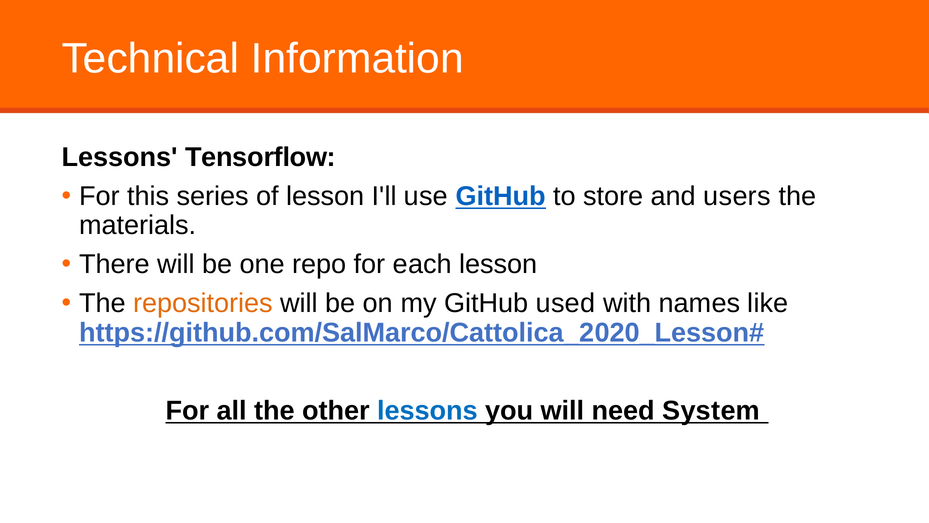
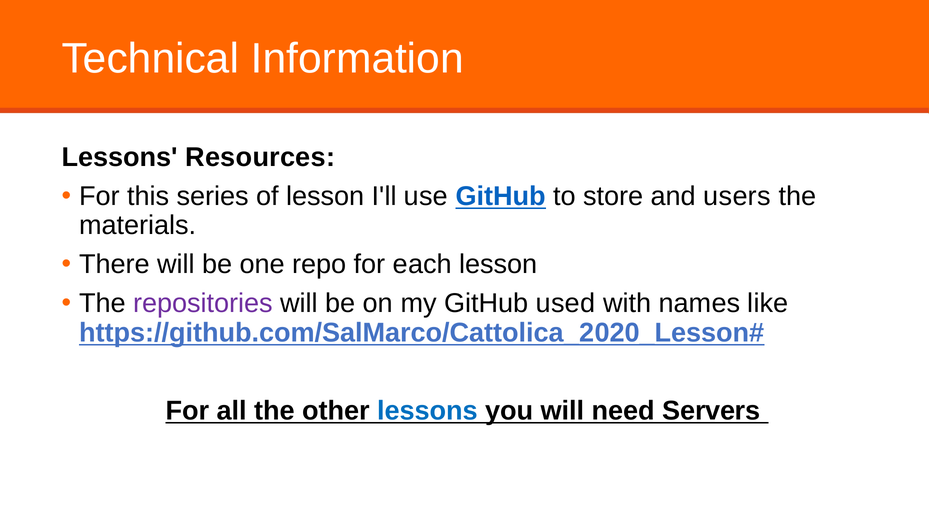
Tensorflow: Tensorflow -> Resources
repositories colour: orange -> purple
System: System -> Servers
